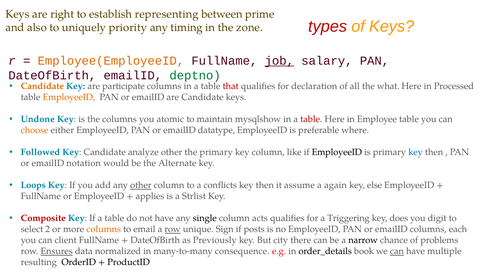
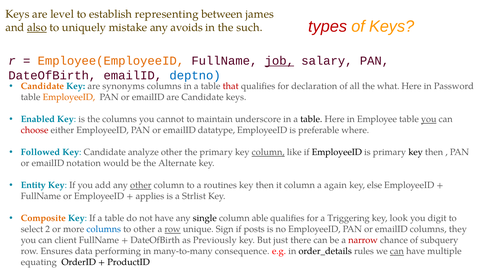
right: right -> level
prime: prime -> james
also underline: none -> present
priority: priority -> mistake
timing: timing -> avoids
zone: zone -> such
deptno colour: green -> blue
participate: participate -> synonyms
Processed: Processed -> Password
Undone: Undone -> Enabled
atomic: atomic -> cannot
mysqlshow: mysqlshow -> underscore
table at (311, 119) colour: red -> black
you at (429, 119) underline: none -> present
choose colour: orange -> red
column at (268, 152) underline: none -> present
key at (416, 152) colour: blue -> black
Loops: Loops -> Entity
conflicts: conflicts -> routines
it assume: assume -> column
Composite colour: red -> orange
acts: acts -> able
does: does -> look
columns at (104, 229) colour: orange -> blue
to email: email -> other
each: each -> they
city: city -> just
narrow colour: black -> red
problems: problems -> subquery
Ensures underline: present -> none
normalized: normalized -> performing
book: book -> rules
resulting: resulting -> equating
